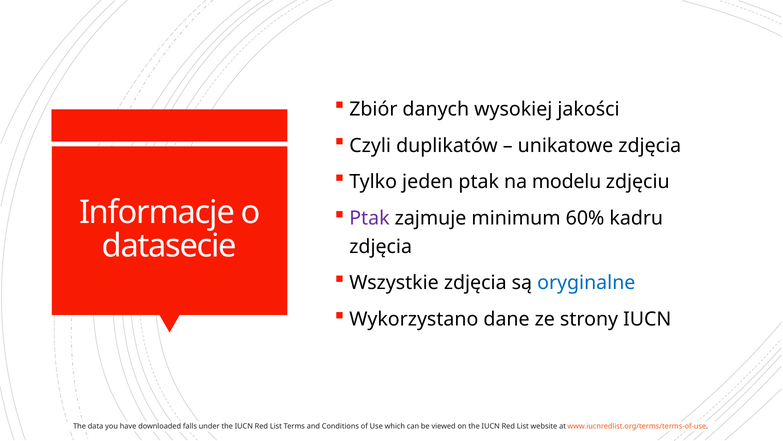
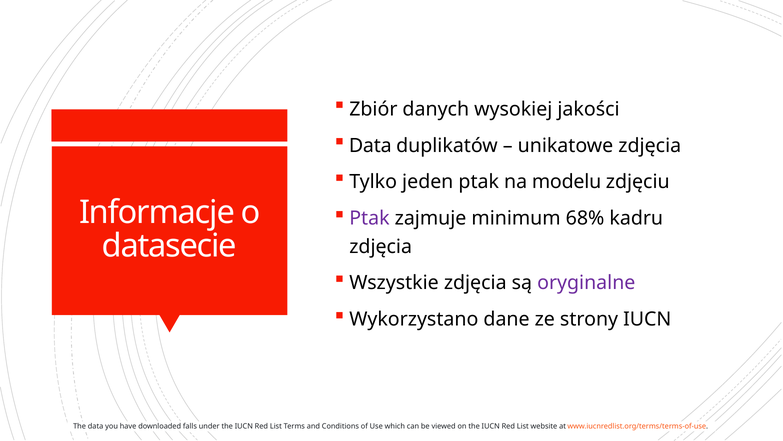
Czyli at (370, 145): Czyli -> Data
60%: 60% -> 68%
oryginalne colour: blue -> purple
